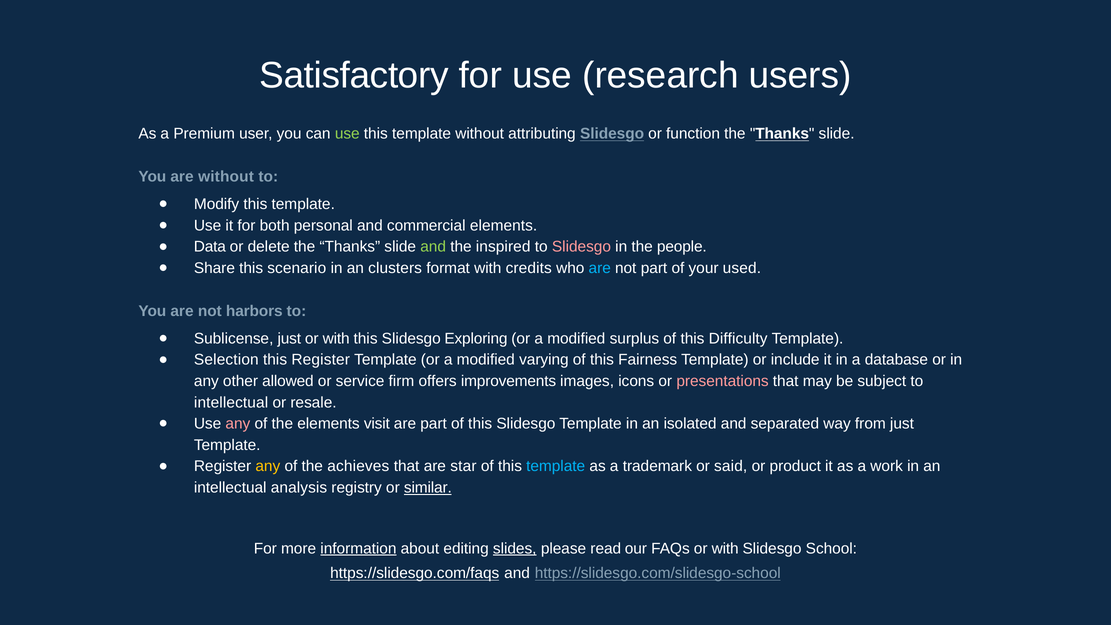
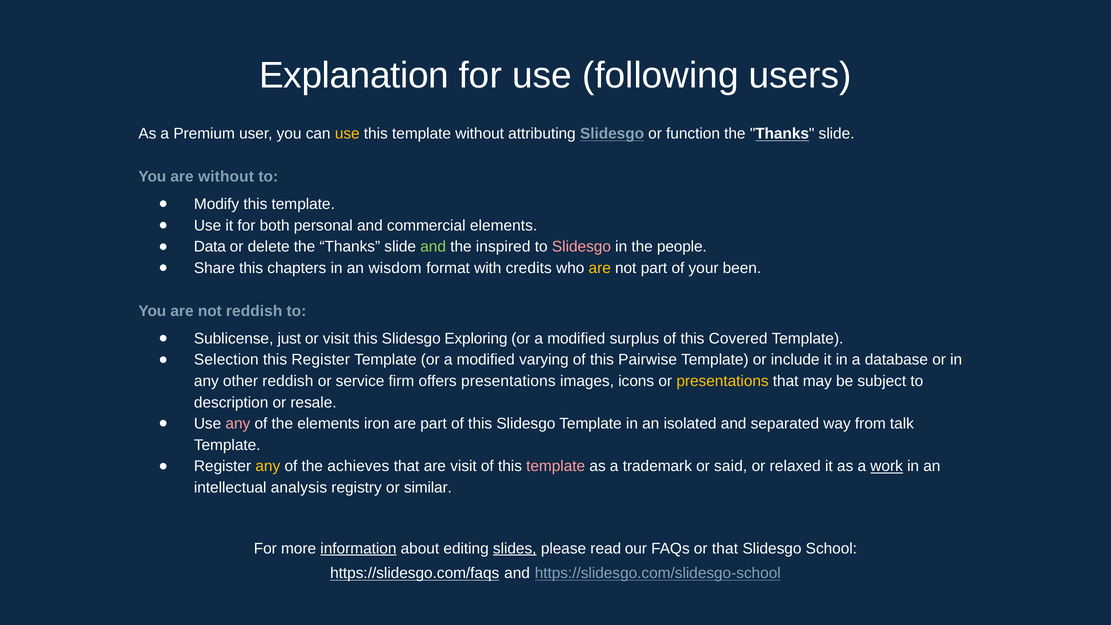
Satisfactory: Satisfactory -> Explanation
research: research -> following
use at (347, 134) colour: light green -> yellow
scenario: scenario -> chapters
clusters: clusters -> wisdom
are at (600, 268) colour: light blue -> yellow
used: used -> been
not harbors: harbors -> reddish
with at (336, 339): with -> visit
Difficulty: Difficulty -> Covered
Fairness: Fairness -> Pairwise
other allowed: allowed -> reddish
offers improvements: improvements -> presentations
presentations at (723, 381) colour: pink -> yellow
intellectual at (231, 402): intellectual -> description
visit: visit -> iron
from just: just -> talk
are star: star -> visit
template at (556, 466) colour: light blue -> pink
product: product -> relaxed
work underline: none -> present
similar underline: present -> none
FAQs or with: with -> that
